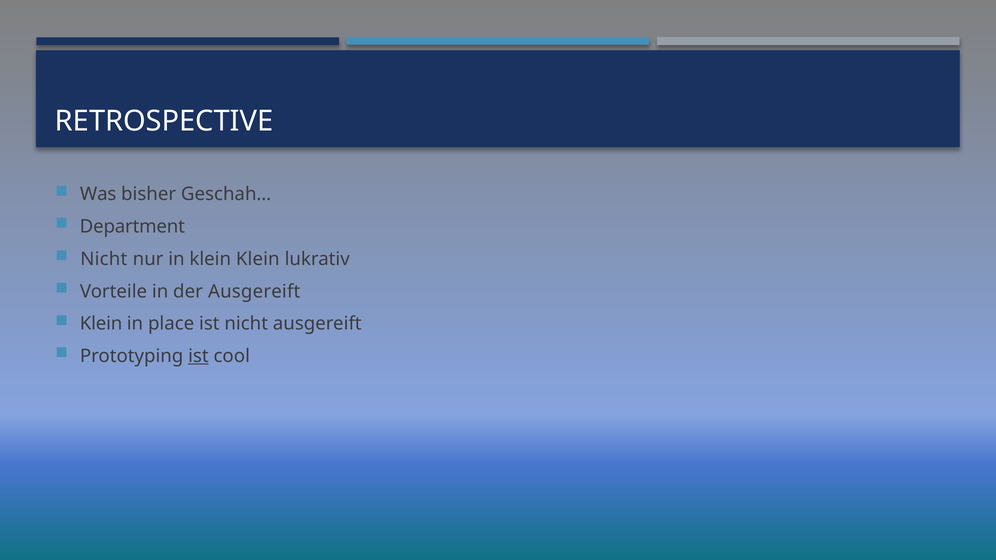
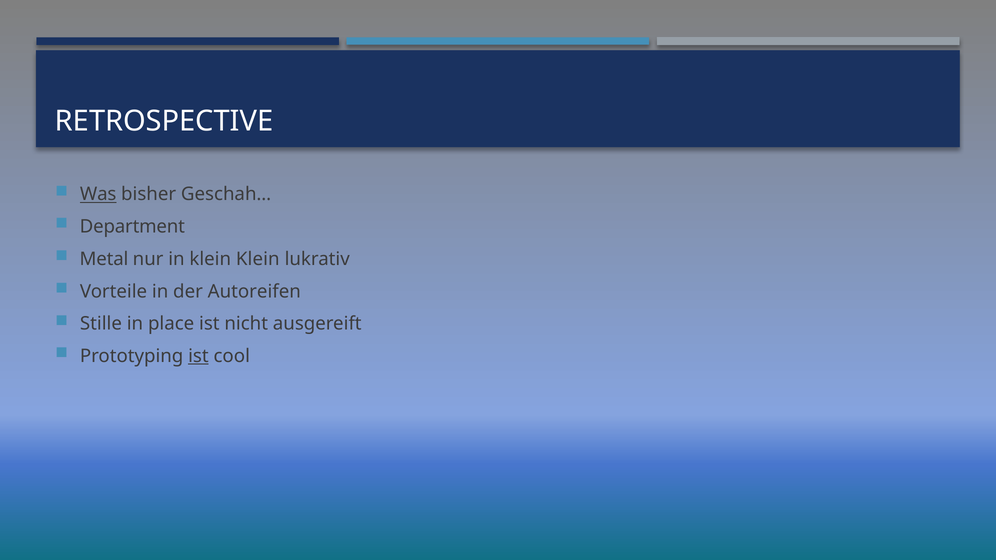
Was underline: none -> present
Nicht at (104, 259): Nicht -> Metal
der Ausgereift: Ausgereift -> Autoreifen
Klein at (101, 324): Klein -> Stille
